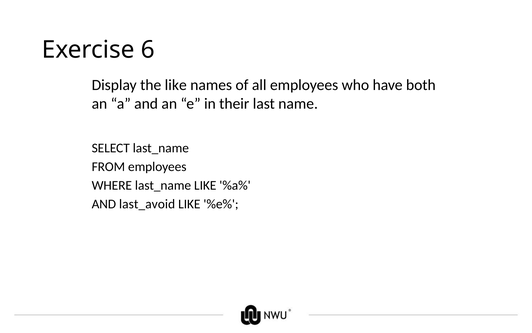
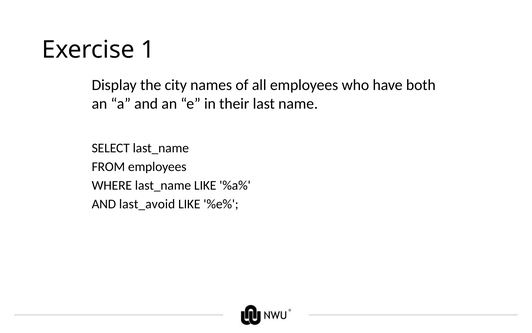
6: 6 -> 1
the like: like -> city
